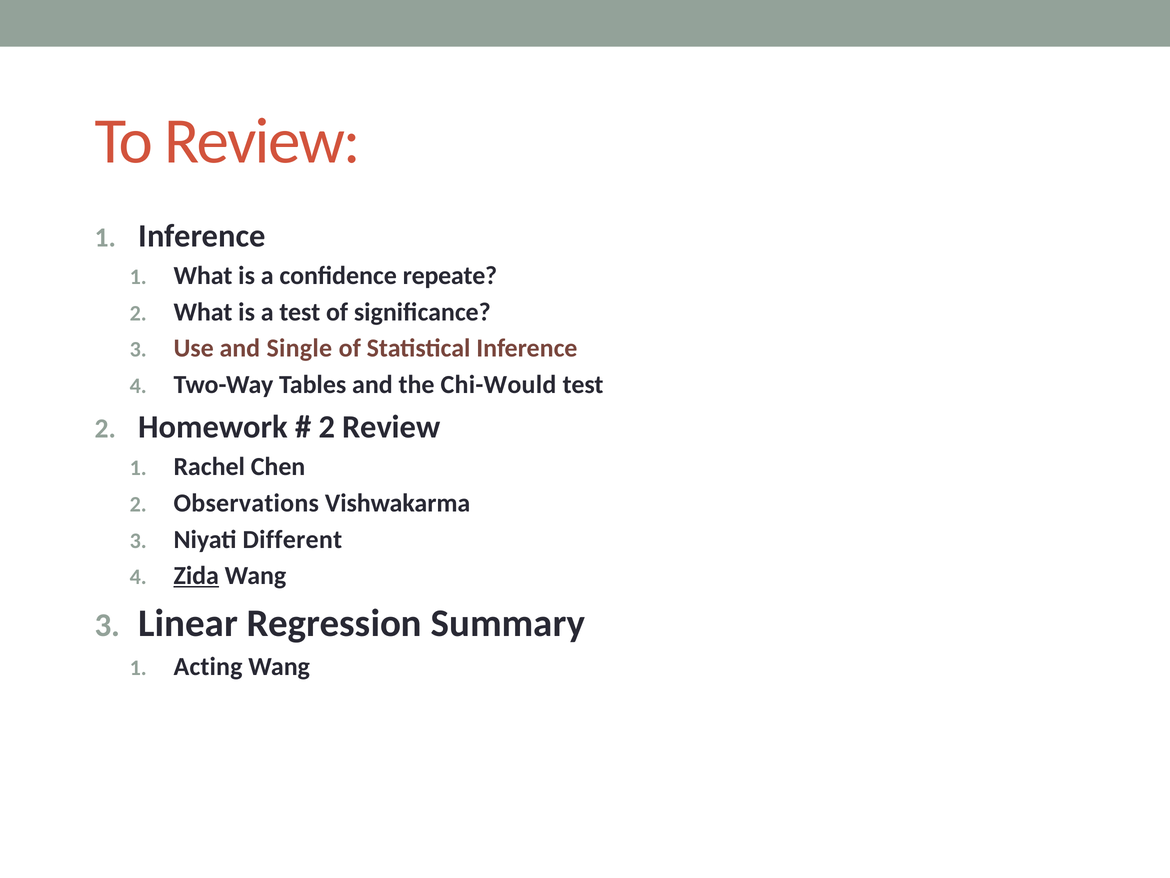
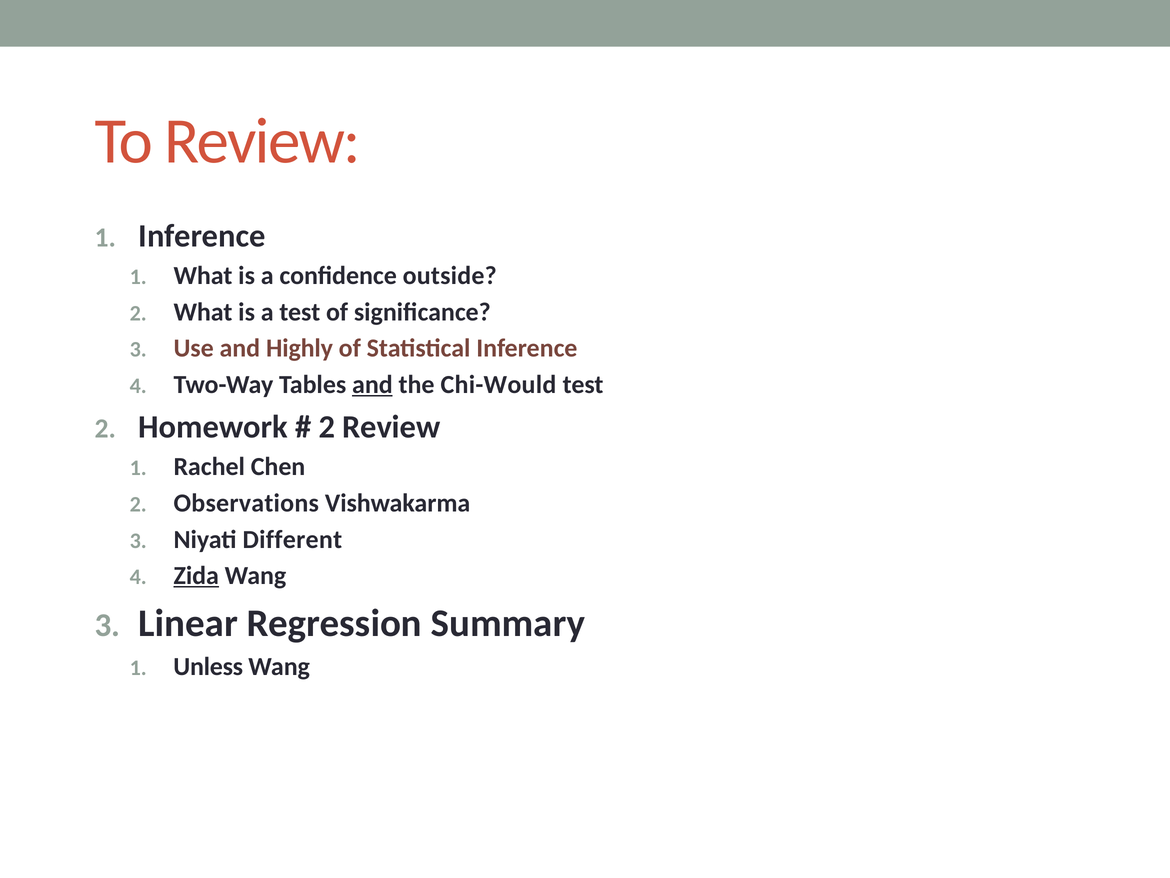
repeate: repeate -> outside
Single: Single -> Highly
and at (372, 385) underline: none -> present
Acting: Acting -> Unless
